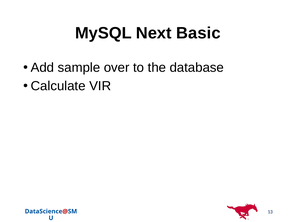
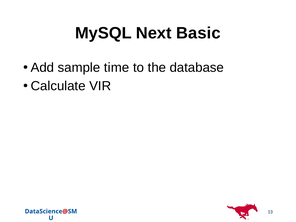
over: over -> time
